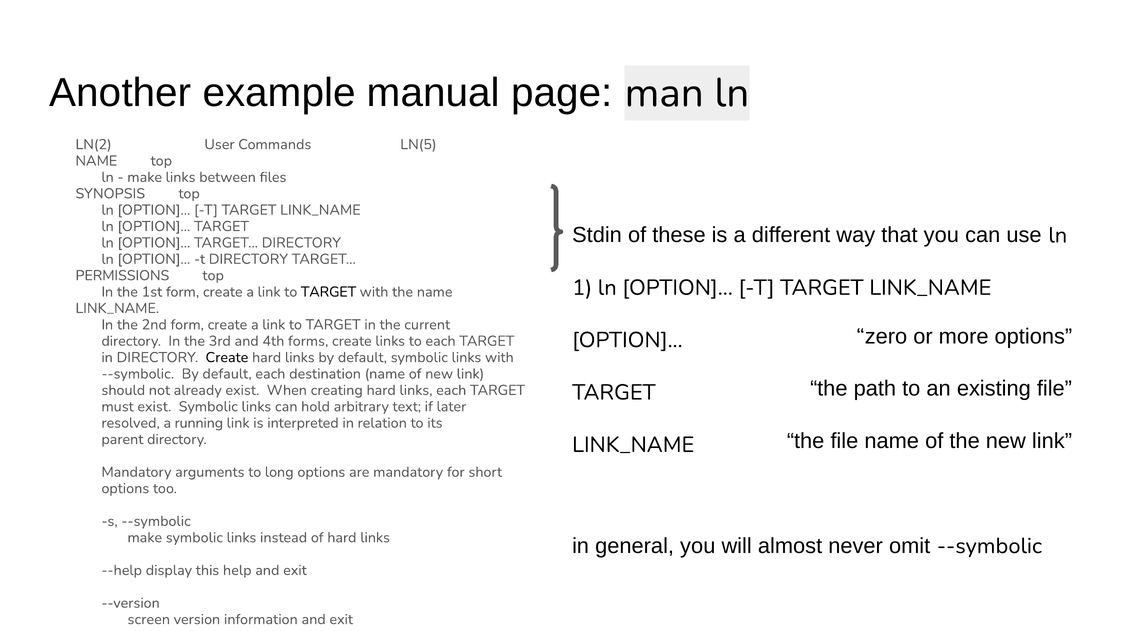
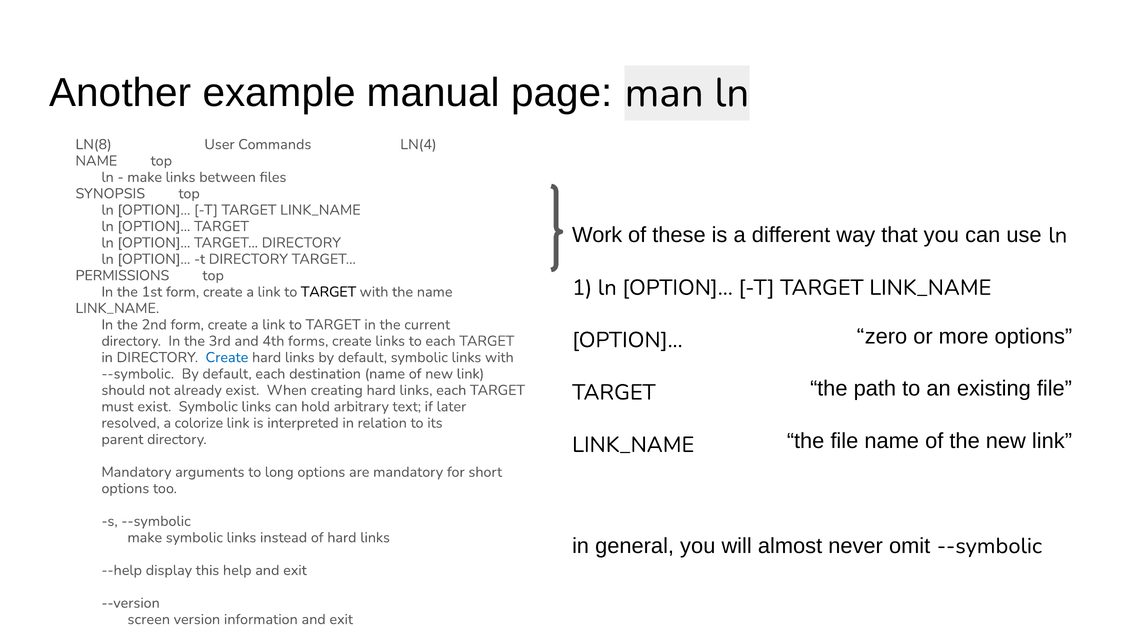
LN(2: LN(2 -> LN(8
LN(5: LN(5 -> LN(4
Stdin: Stdin -> Work
Create at (227, 357) colour: black -> blue
running: running -> colorize
